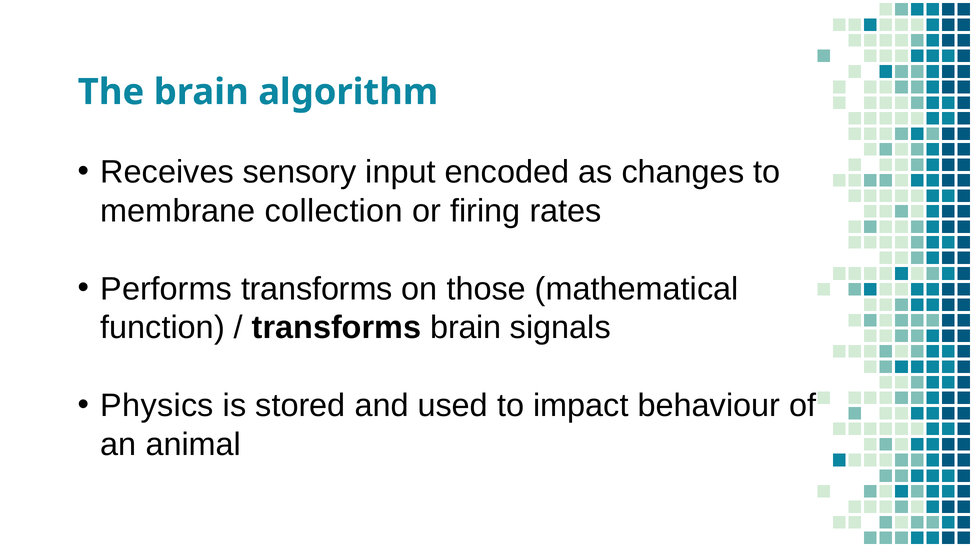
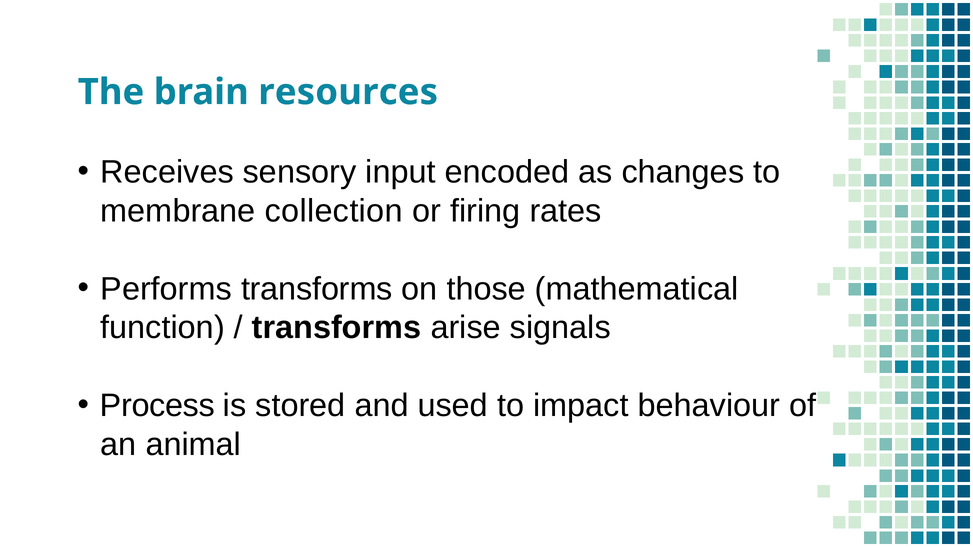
algorithm: algorithm -> resources
transforms brain: brain -> arise
Physics: Physics -> Process
